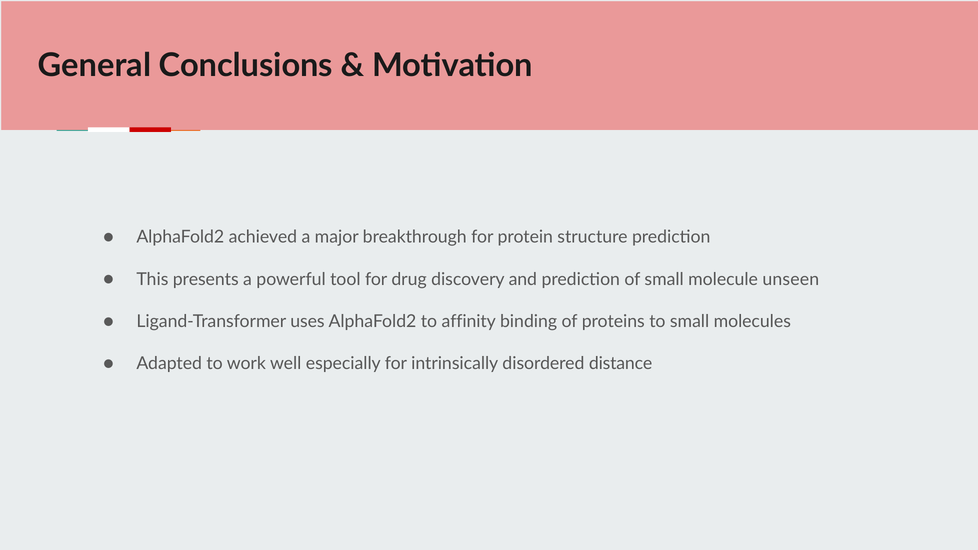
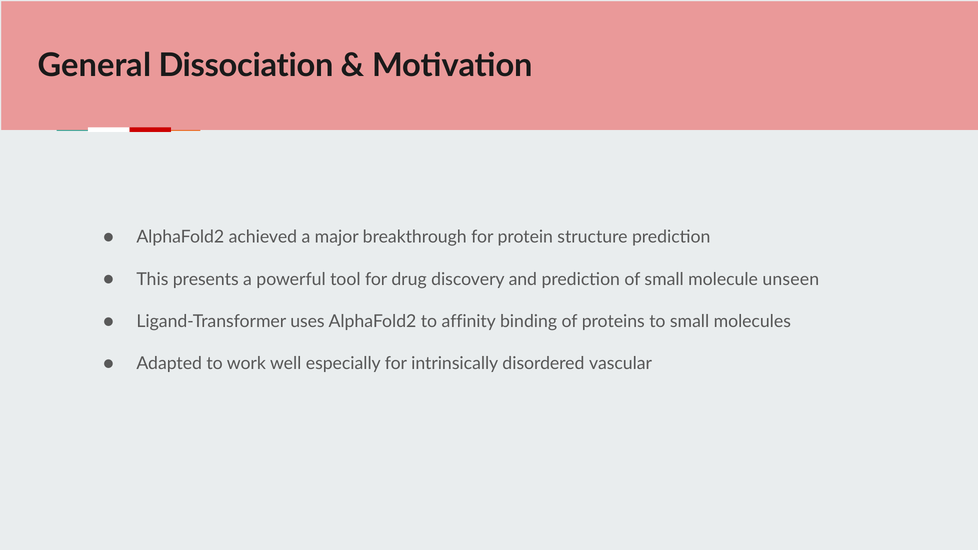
Conclusions: Conclusions -> Dissociation
distance: distance -> vascular
